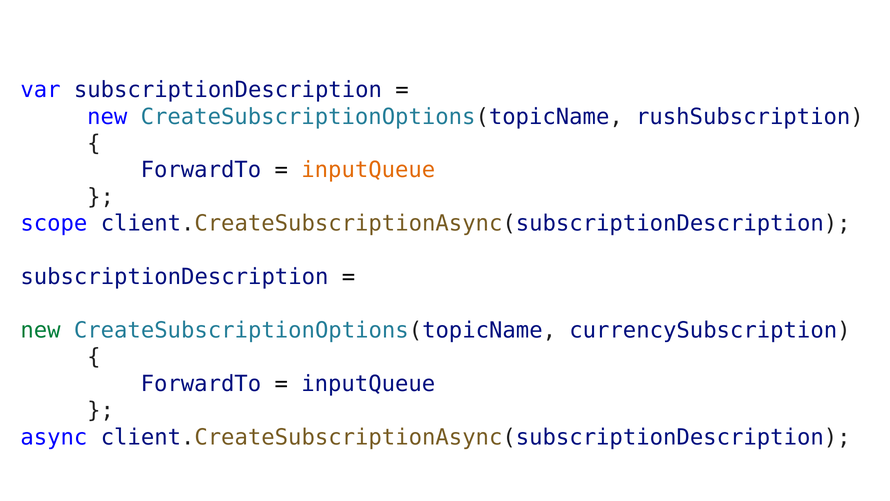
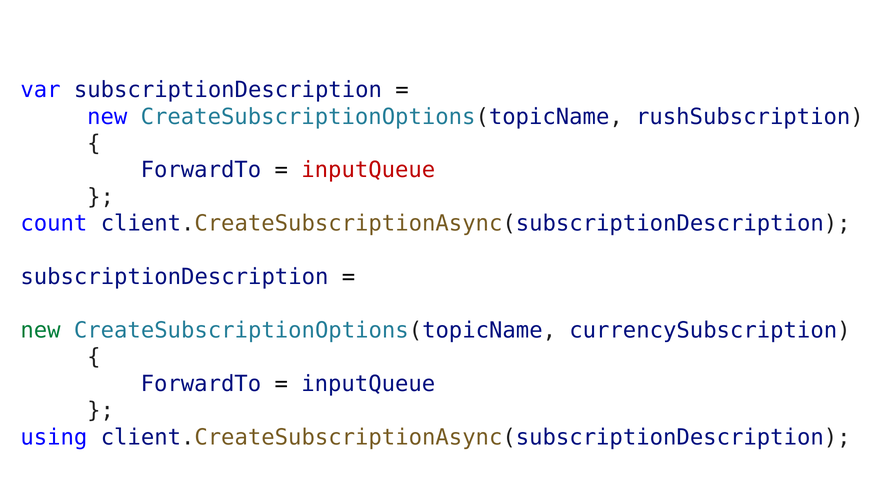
inputQueue at (368, 170) colour: orange -> red
scope: scope -> count
async: async -> using
